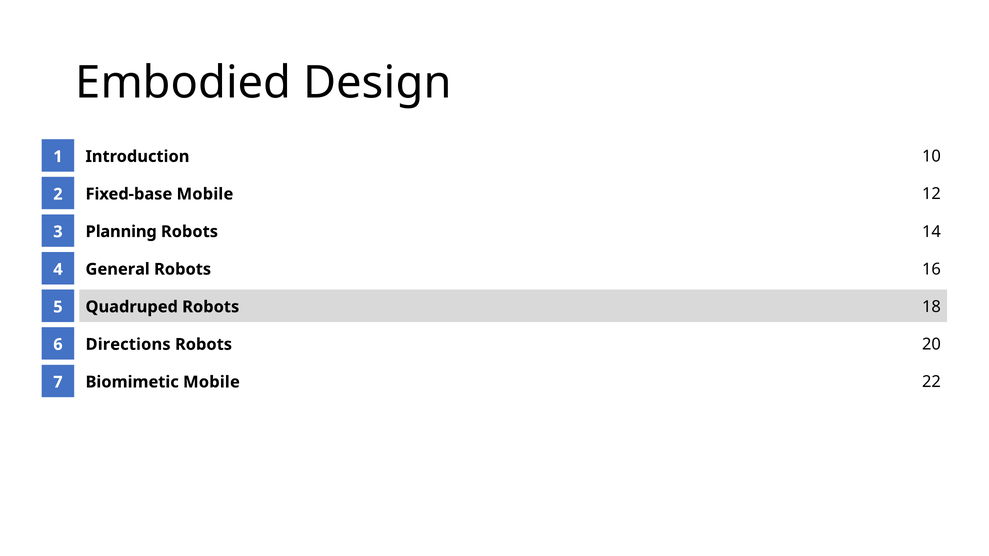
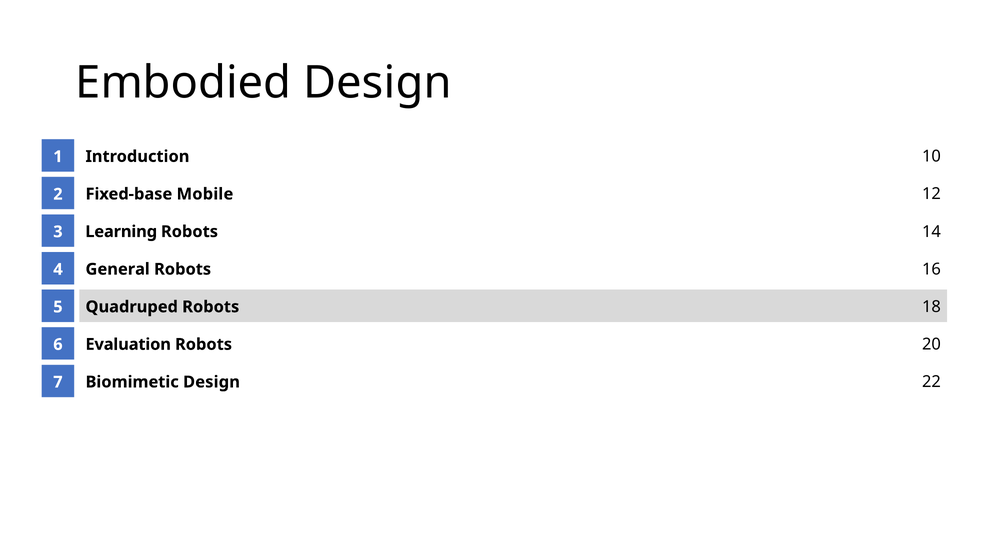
Planning: Planning -> Learning
Directions: Directions -> Evaluation
Biomimetic Mobile: Mobile -> Design
